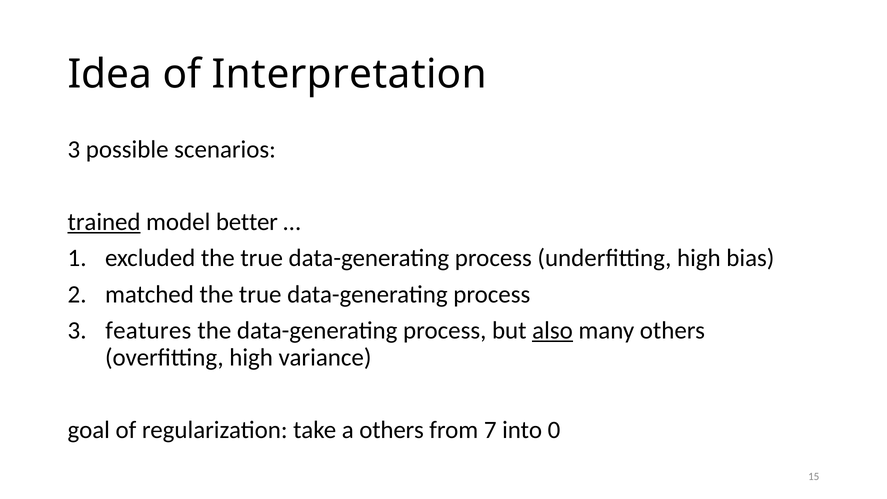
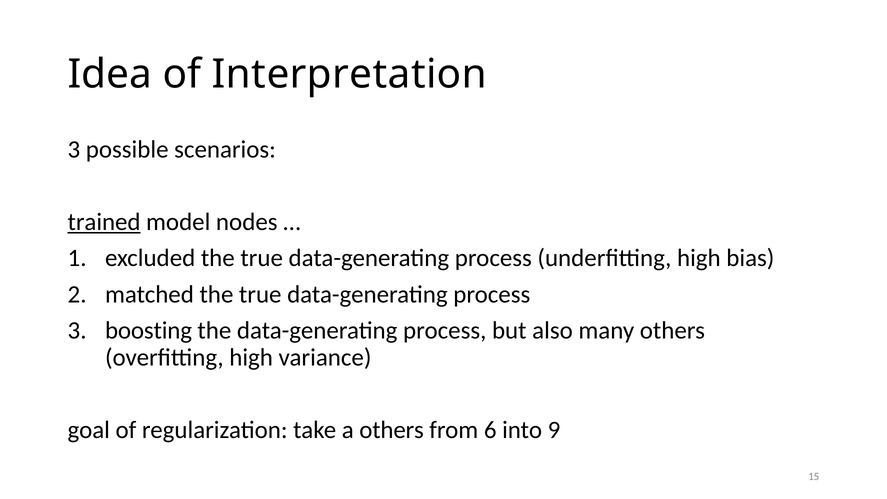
better: better -> nodes
features: features -> boosting
also underline: present -> none
7: 7 -> 6
0: 0 -> 9
